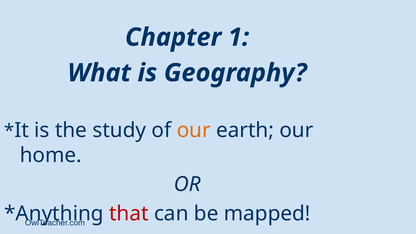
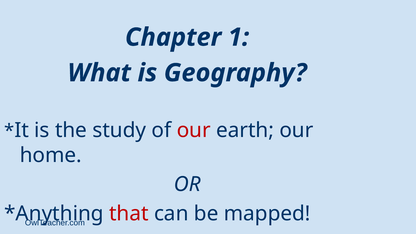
our at (194, 130) colour: orange -> red
